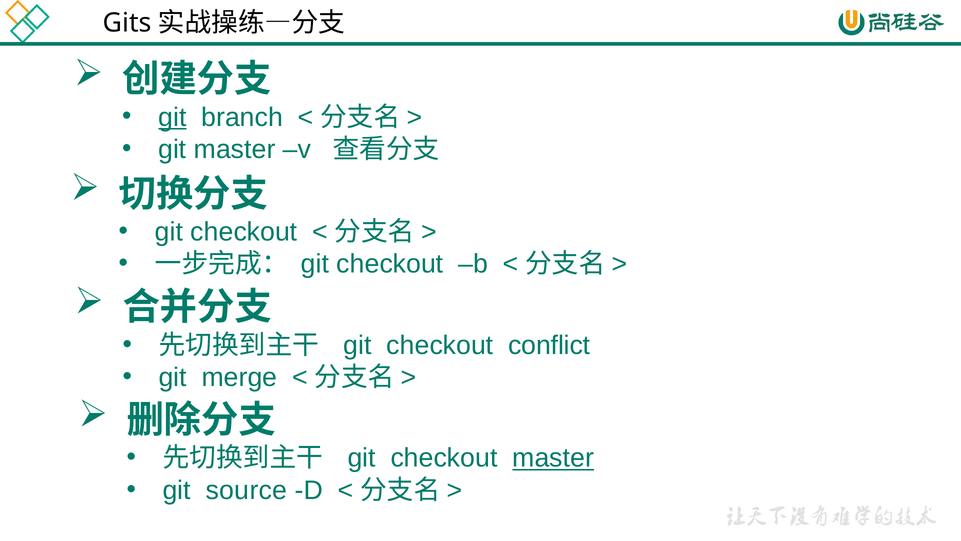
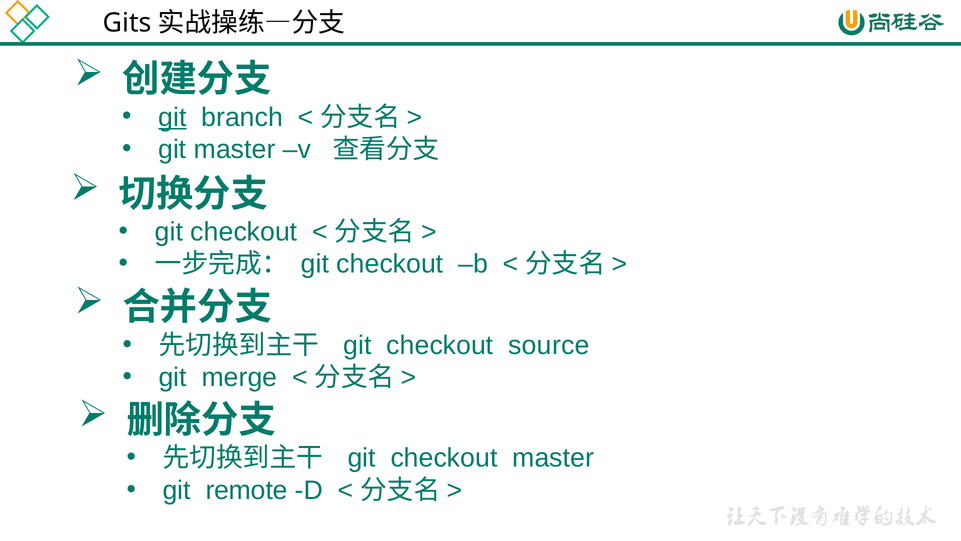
conflict: conflict -> source
master at (553, 458) underline: present -> none
source: source -> remote
